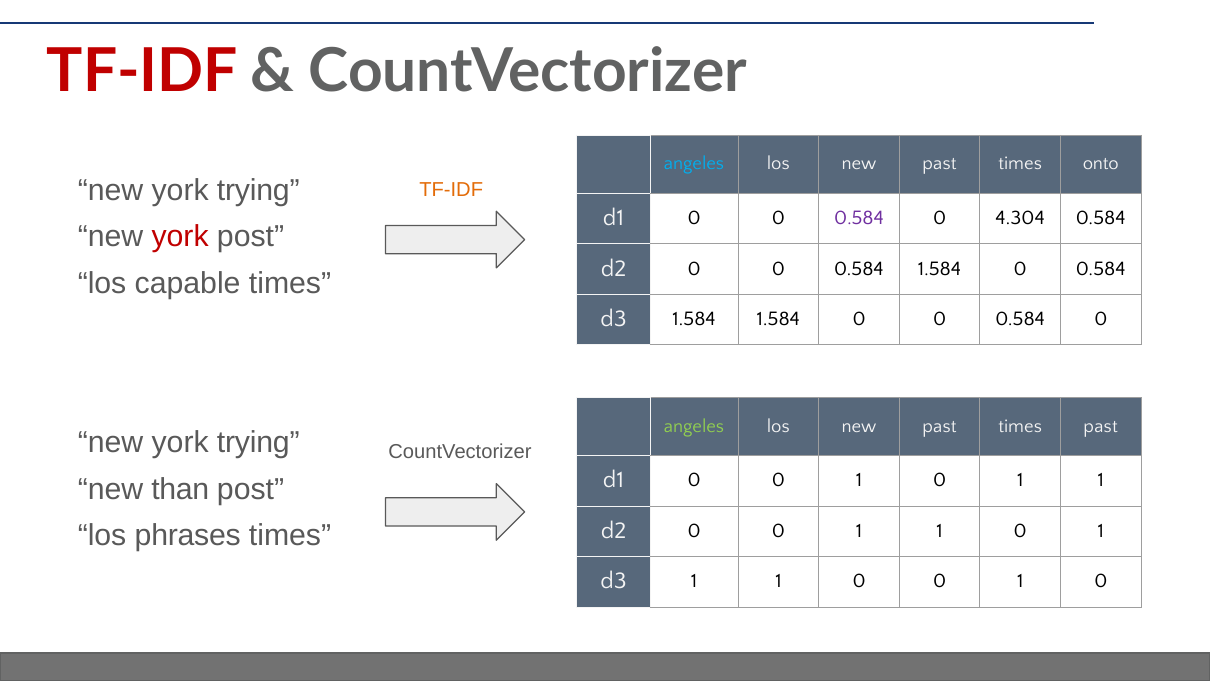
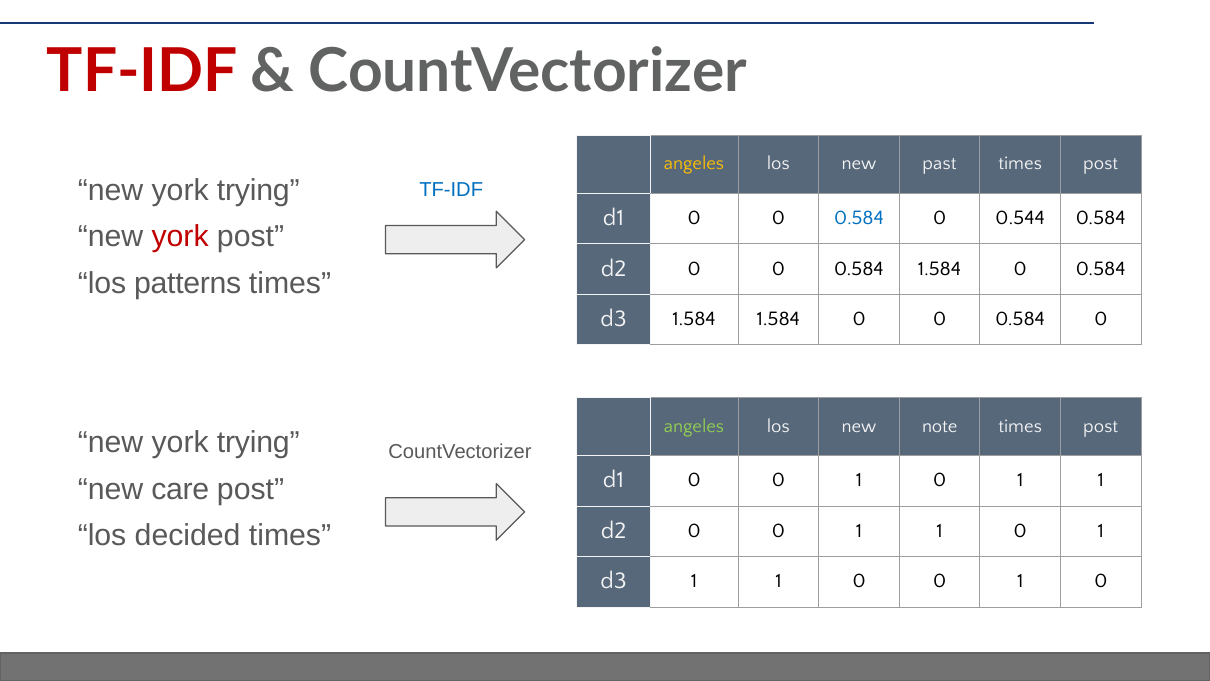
angeles at (694, 164) colour: light blue -> yellow
onto at (1101, 164): onto -> post
TF-IDF at (451, 189) colour: orange -> blue
0.584 at (859, 218) colour: purple -> blue
4.304: 4.304 -> 0.544
capable: capable -> patterns
past at (940, 426): past -> note
past at (1101, 426): past -> post
than: than -> care
phrases: phrases -> decided
